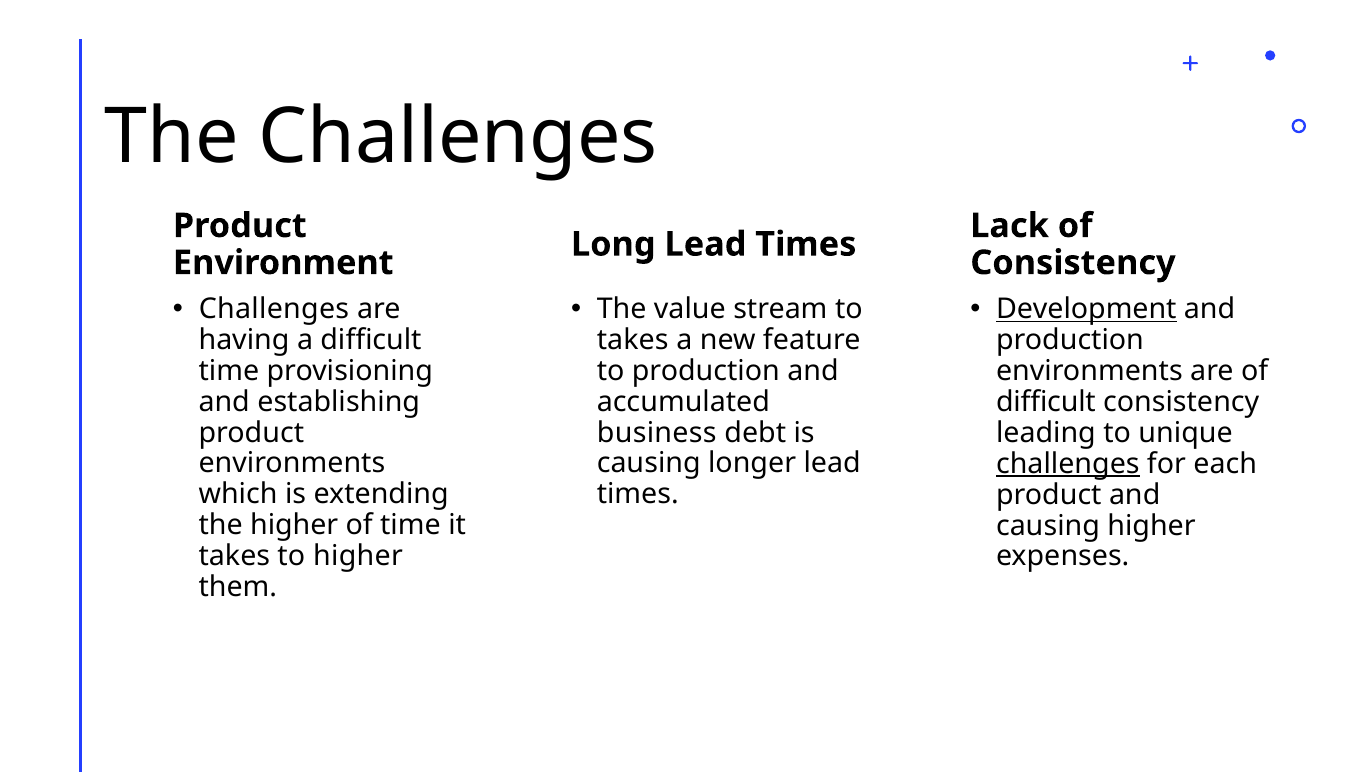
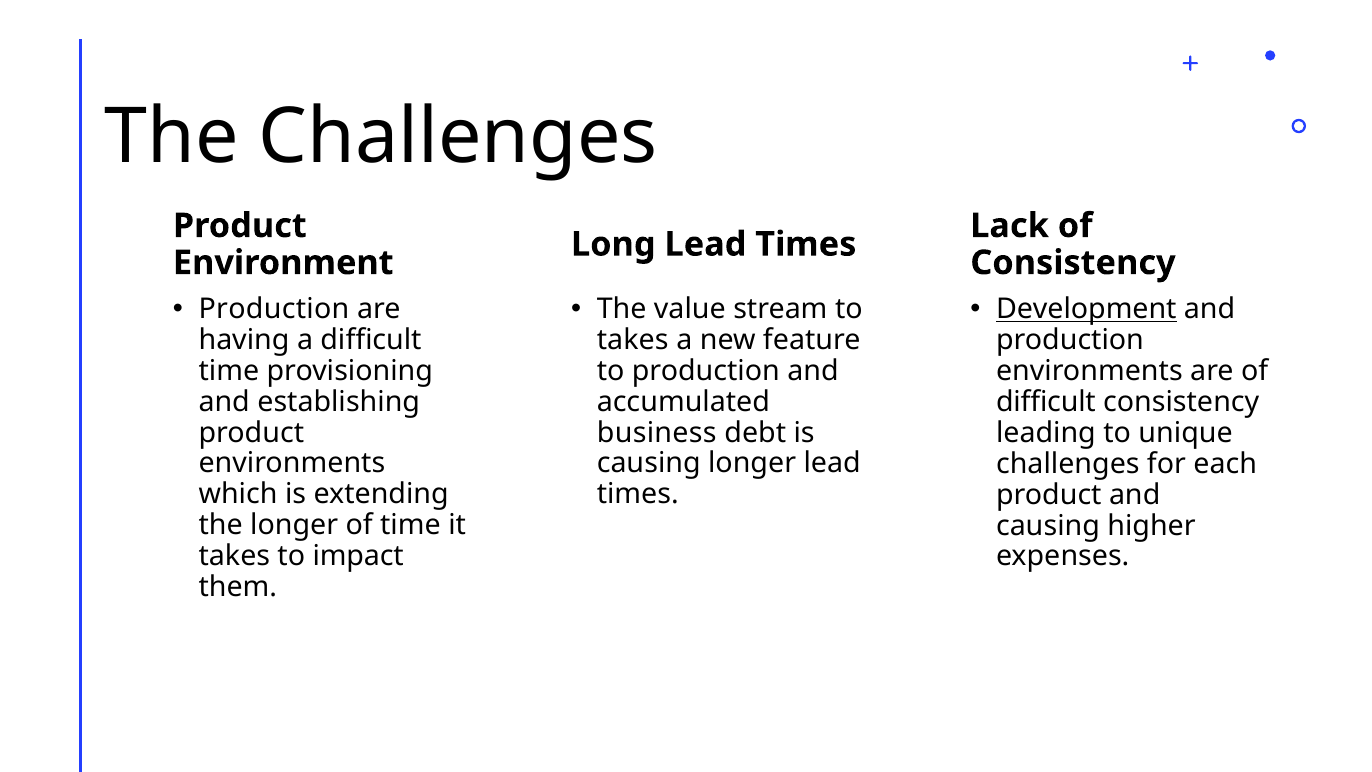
Challenges at (274, 309): Challenges -> Production
challenges at (1068, 464) underline: present -> none
the higher: higher -> longer
to higher: higher -> impact
